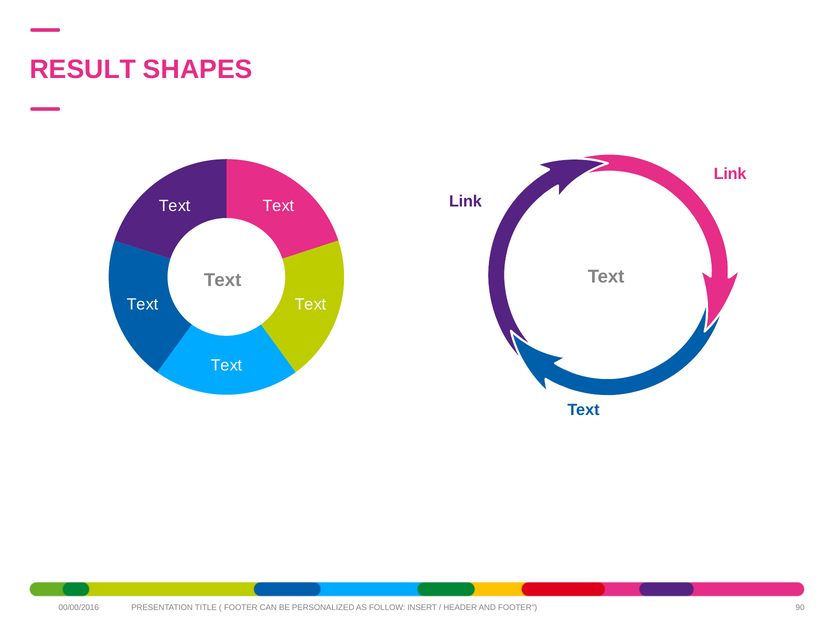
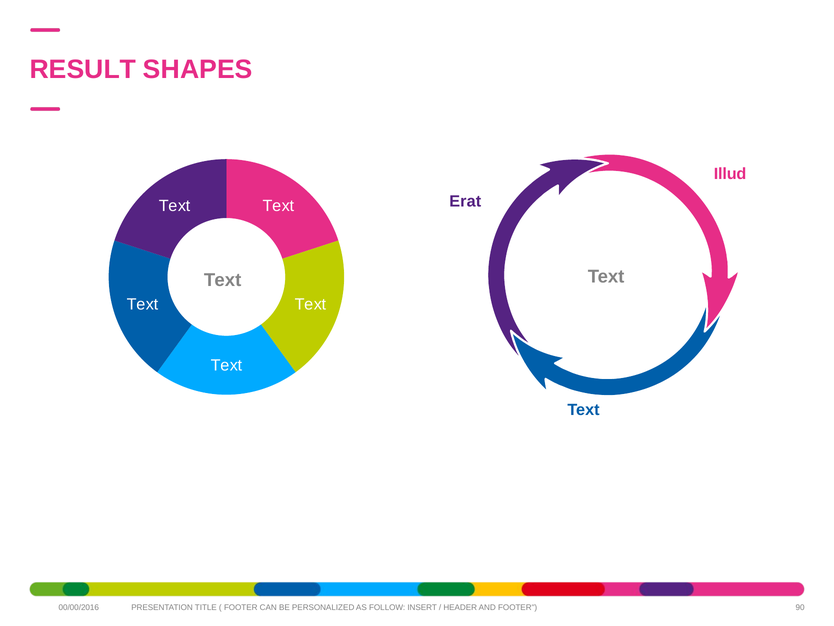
Link at (730, 174): Link -> Illud
Link at (465, 201): Link -> Erat
